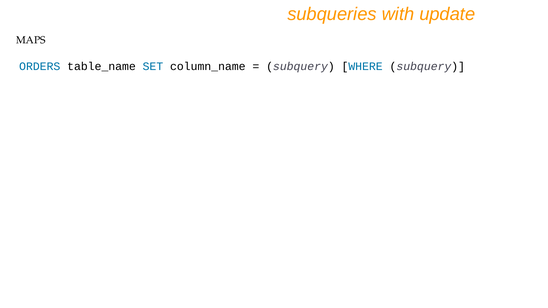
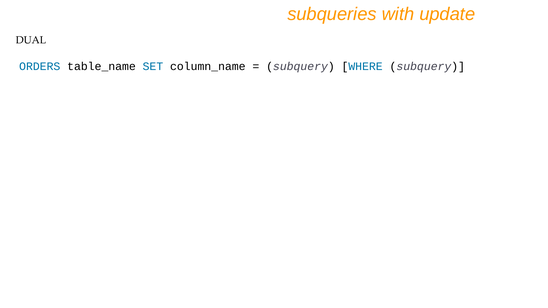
MAPS: MAPS -> DUAL
